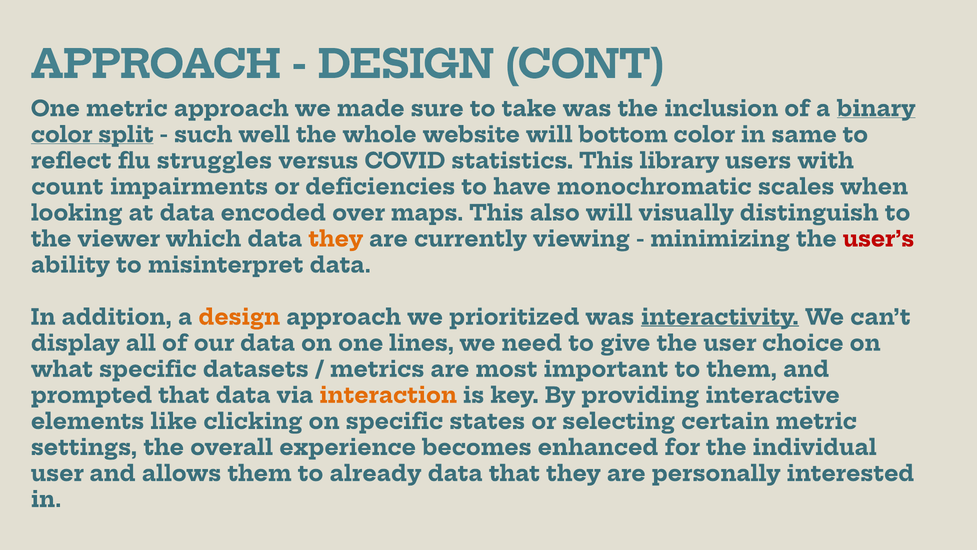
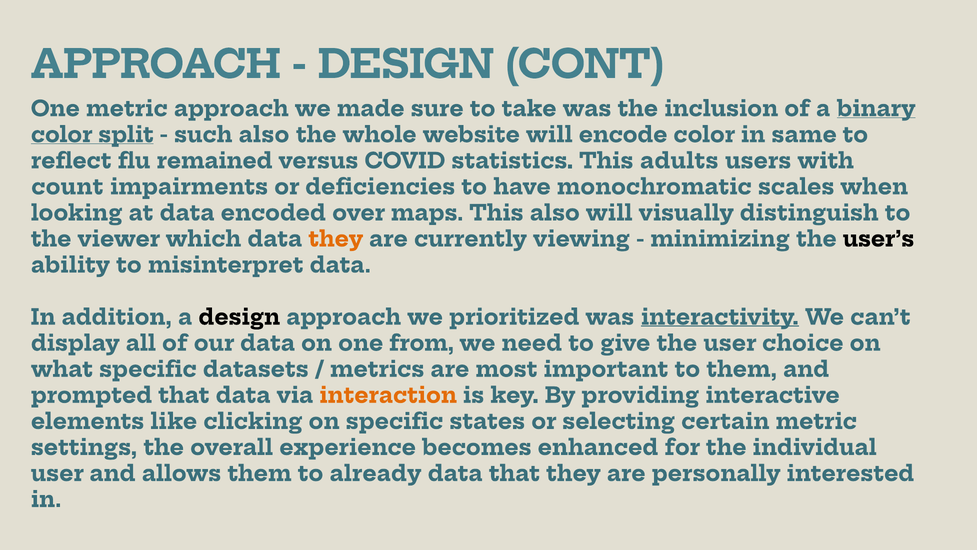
such well: well -> also
bottom: bottom -> encode
struggles: struggles -> remained
library: library -> adults
user’s colour: red -> black
design at (239, 317) colour: orange -> black
lines: lines -> from
